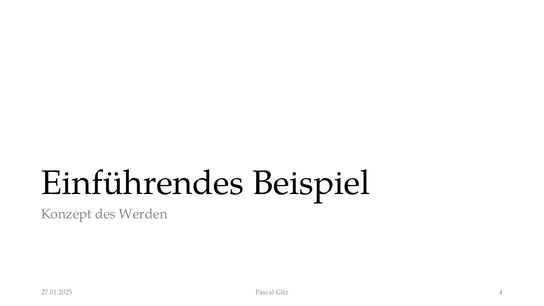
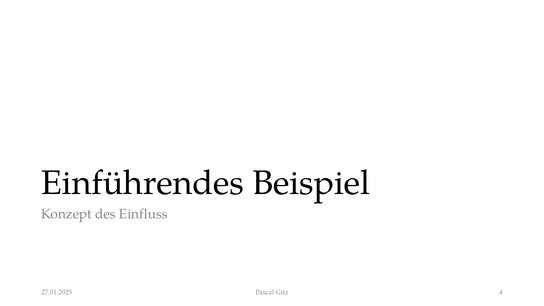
Werden: Werden -> Einfluss
